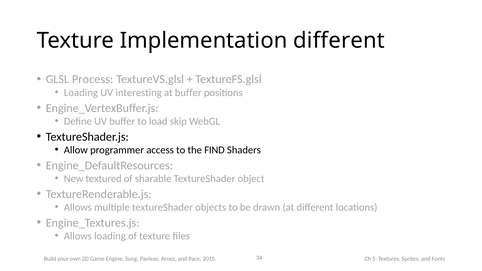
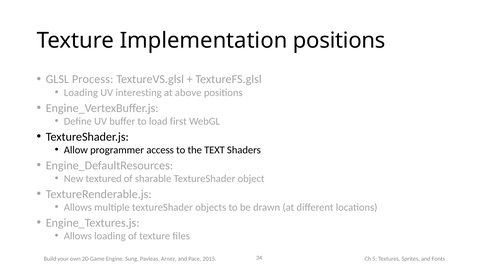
Implementation different: different -> positions
at buffer: buffer -> above
skip: skip -> first
FIND: FIND -> TEXT
